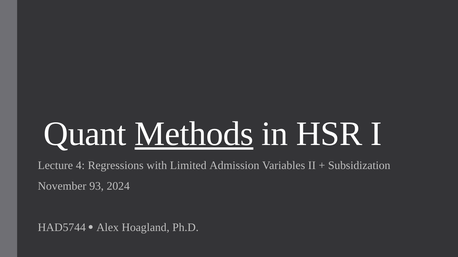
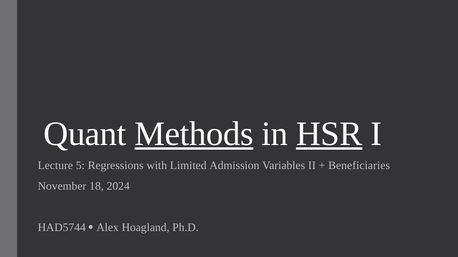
HSR underline: none -> present
4: 4 -> 5
Subsidization: Subsidization -> Beneficiaries
93: 93 -> 18
